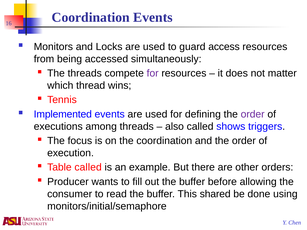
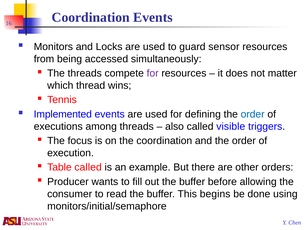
access: access -> sensor
order at (253, 114) colour: purple -> blue
shows: shows -> visible
shared: shared -> begins
